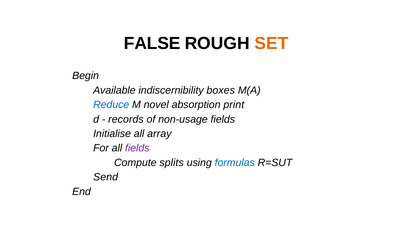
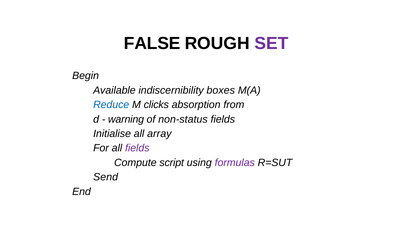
SET colour: orange -> purple
novel: novel -> clicks
print: print -> from
records: records -> warning
non-usage: non-usage -> non-status
splits: splits -> script
formulas colour: blue -> purple
